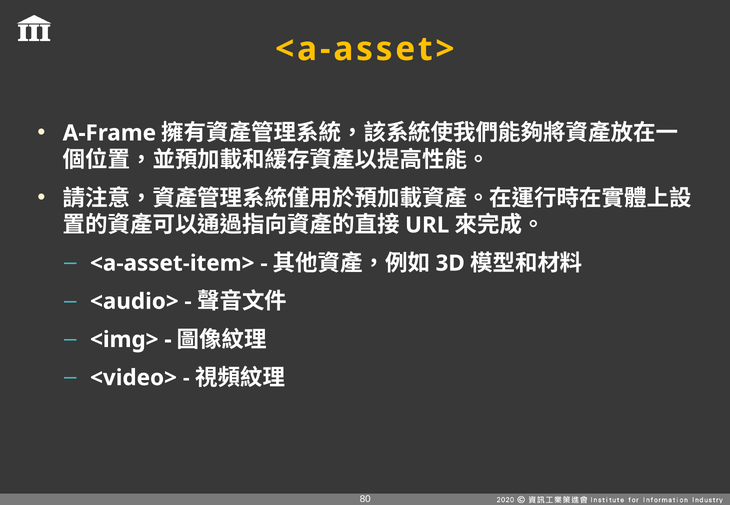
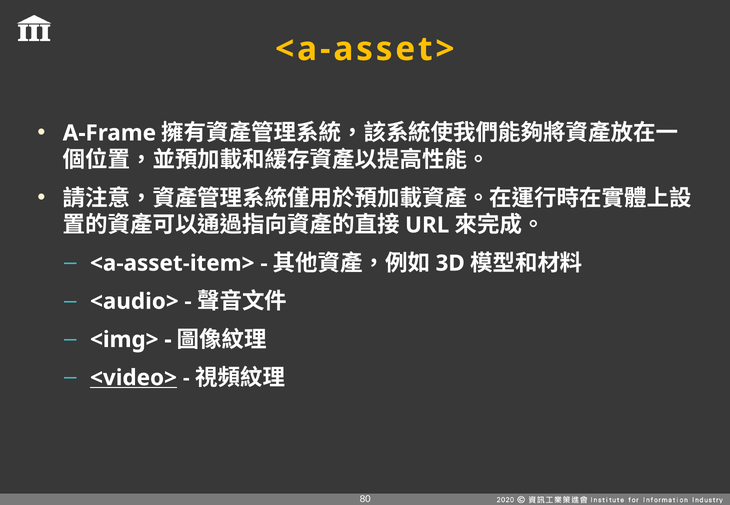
<video> underline: none -> present
